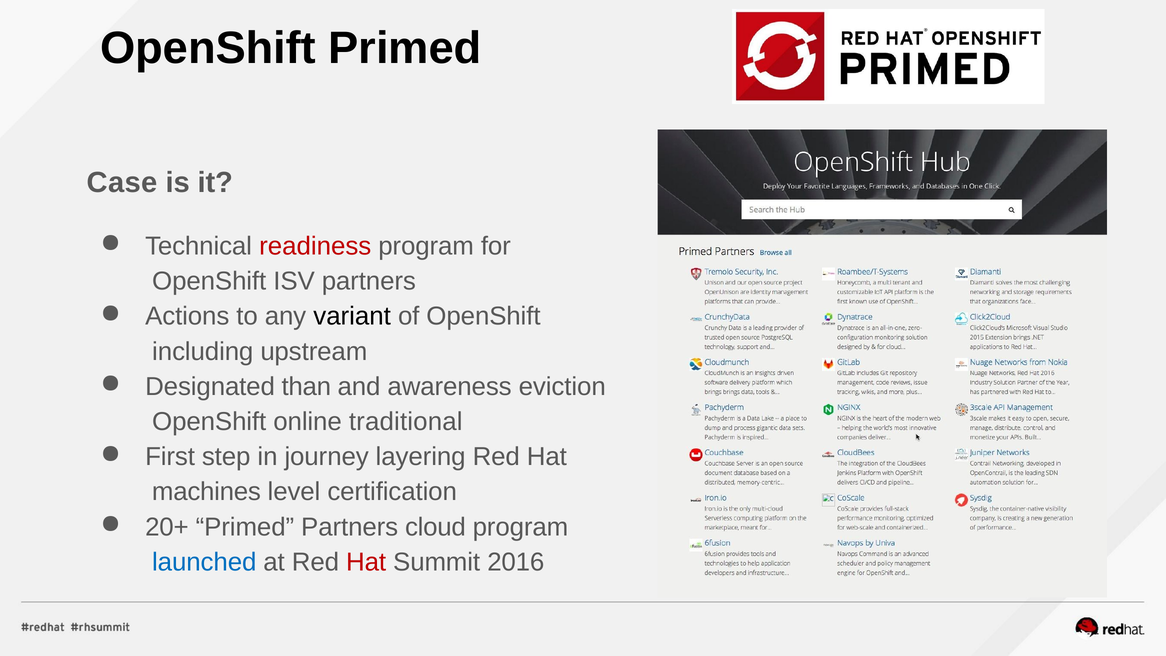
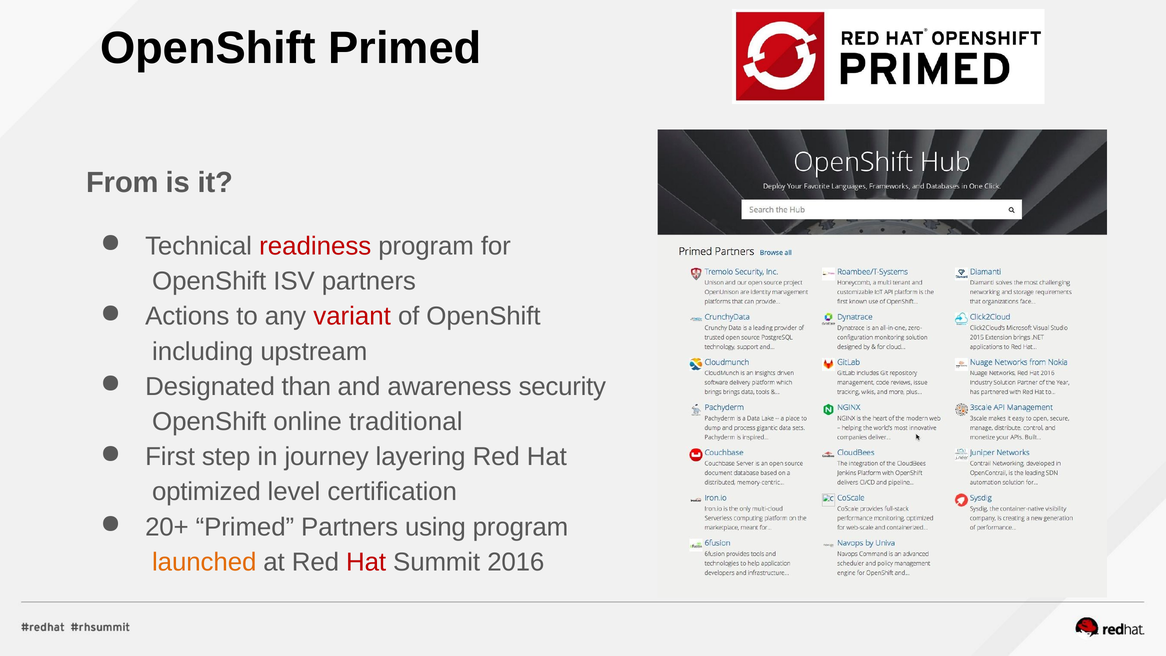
Case: Case -> From
variant colour: black -> red
eviction: eviction -> security
machines: machines -> optimized
cloud: cloud -> using
launched colour: blue -> orange
